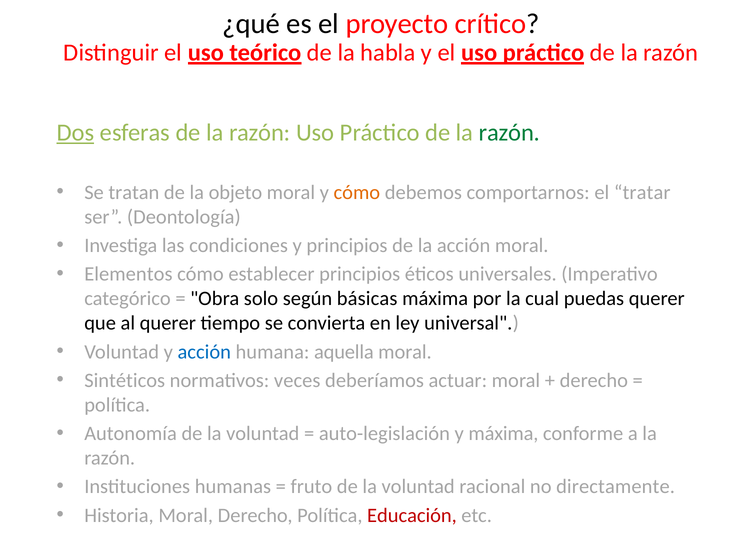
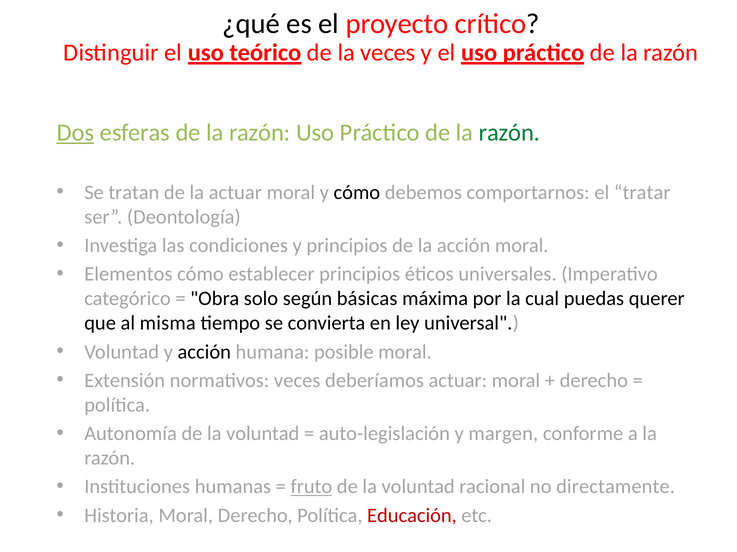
la habla: habla -> veces
la objeto: objeto -> actuar
cómo at (357, 193) colour: orange -> black
al querer: querer -> misma
acción at (204, 352) colour: blue -> black
aquella: aquella -> posible
Sintéticos: Sintéticos -> Extensión
y máxima: máxima -> margen
fruto underline: none -> present
